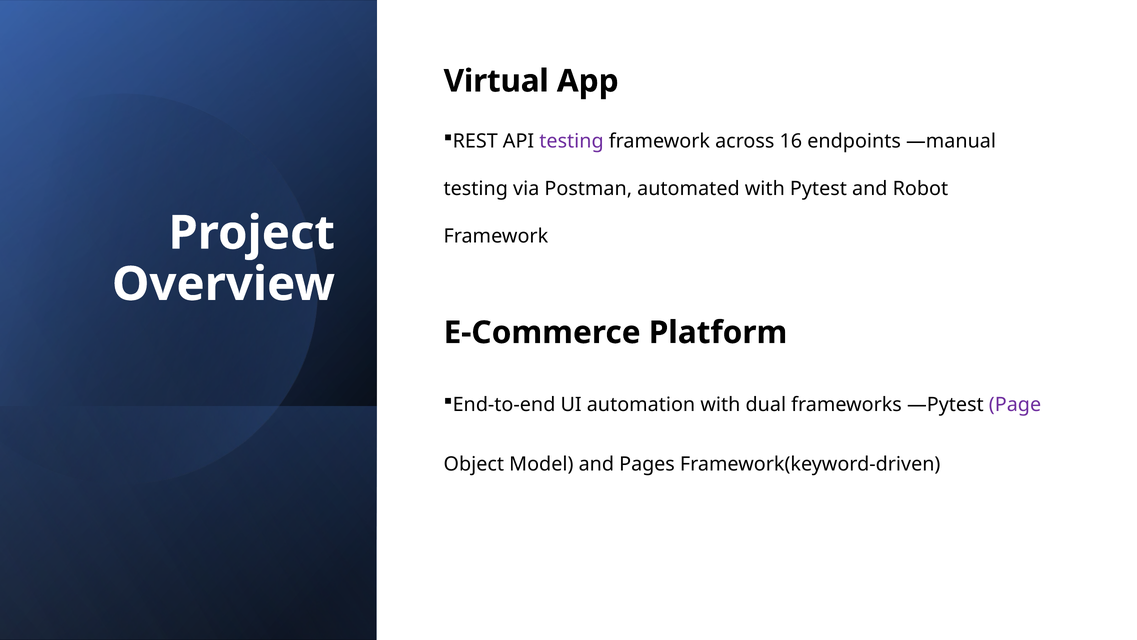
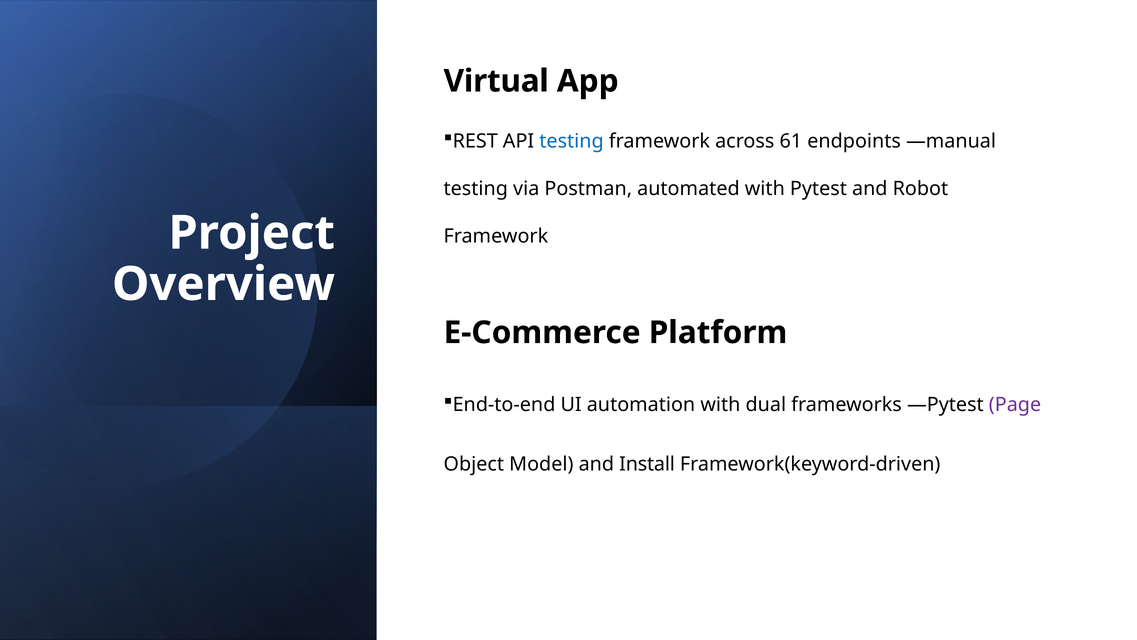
testing at (572, 141) colour: purple -> blue
16: 16 -> 61
Pages: Pages -> Install
